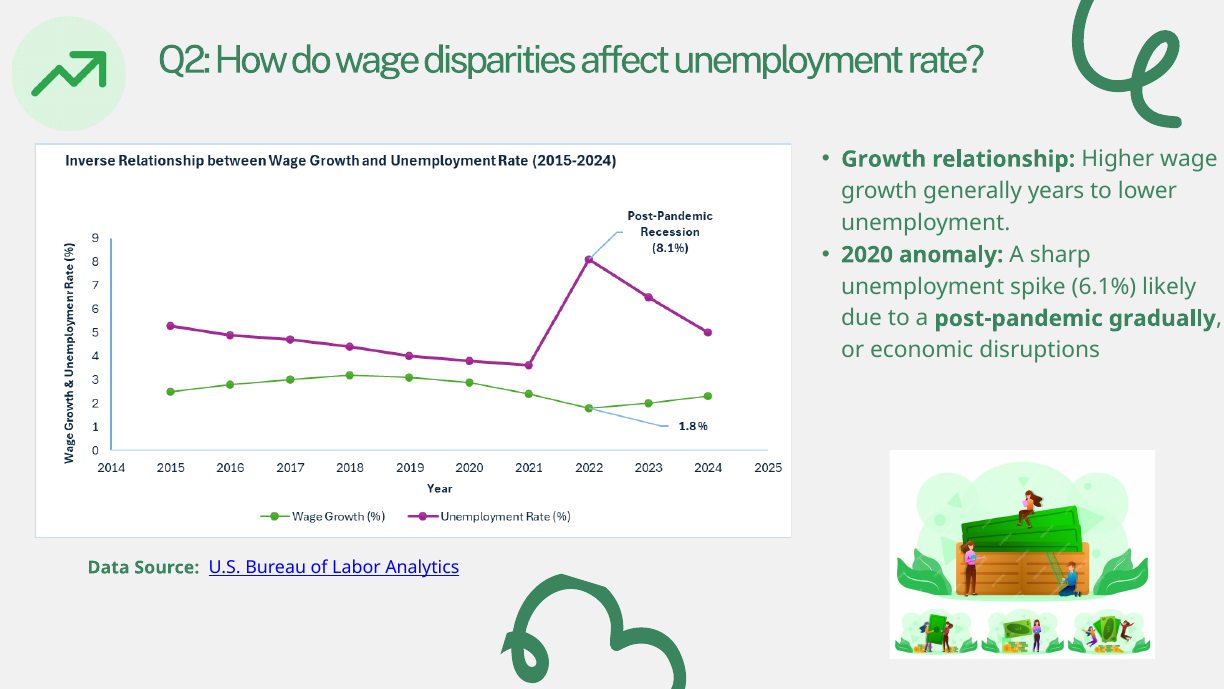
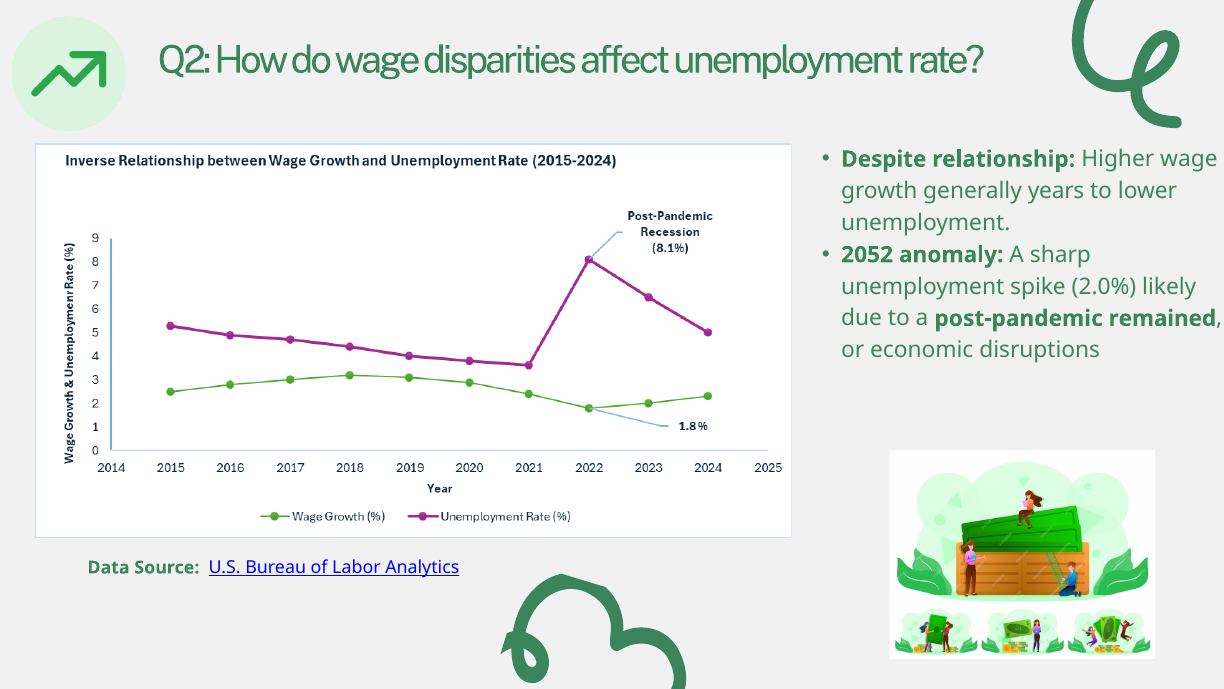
Growth at (884, 159): Growth -> Despite
2020: 2020 -> 2052
6.1%: 6.1% -> 2.0%
gradually: gradually -> remained
